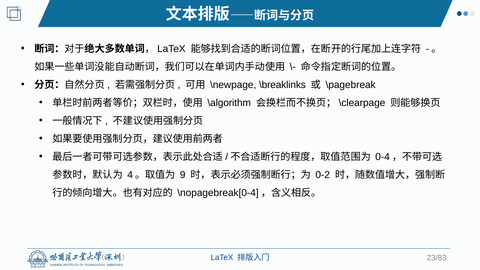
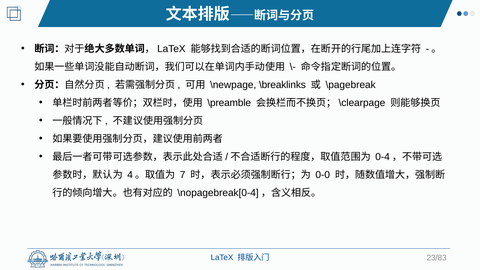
\algorithm: \algorithm -> \preamble
9: 9 -> 7
0-2: 0-2 -> 0-0
